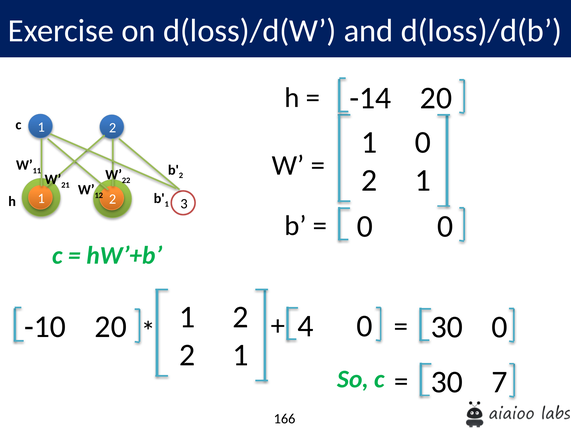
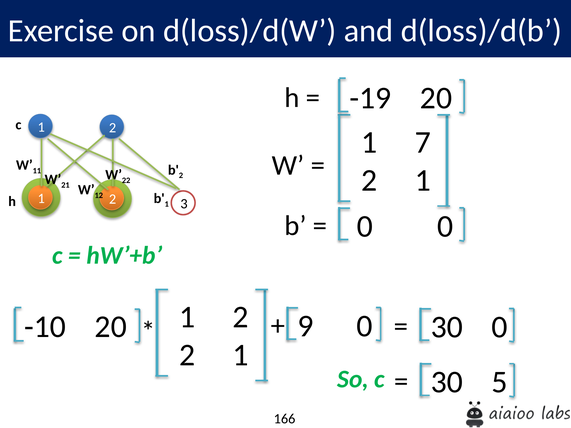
-14: -14 -> -19
1 0: 0 -> 7
4: 4 -> 9
7: 7 -> 5
